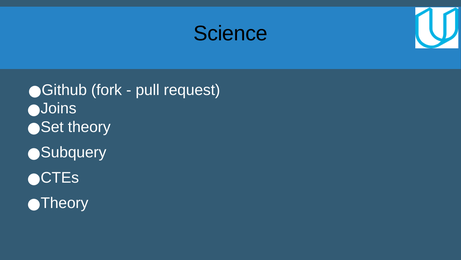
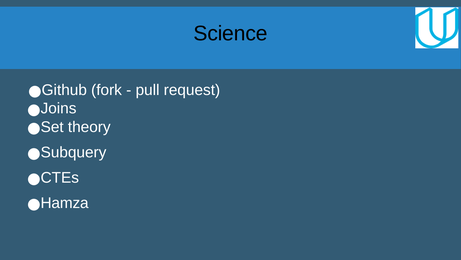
Theory at (64, 203): Theory -> Hamza
